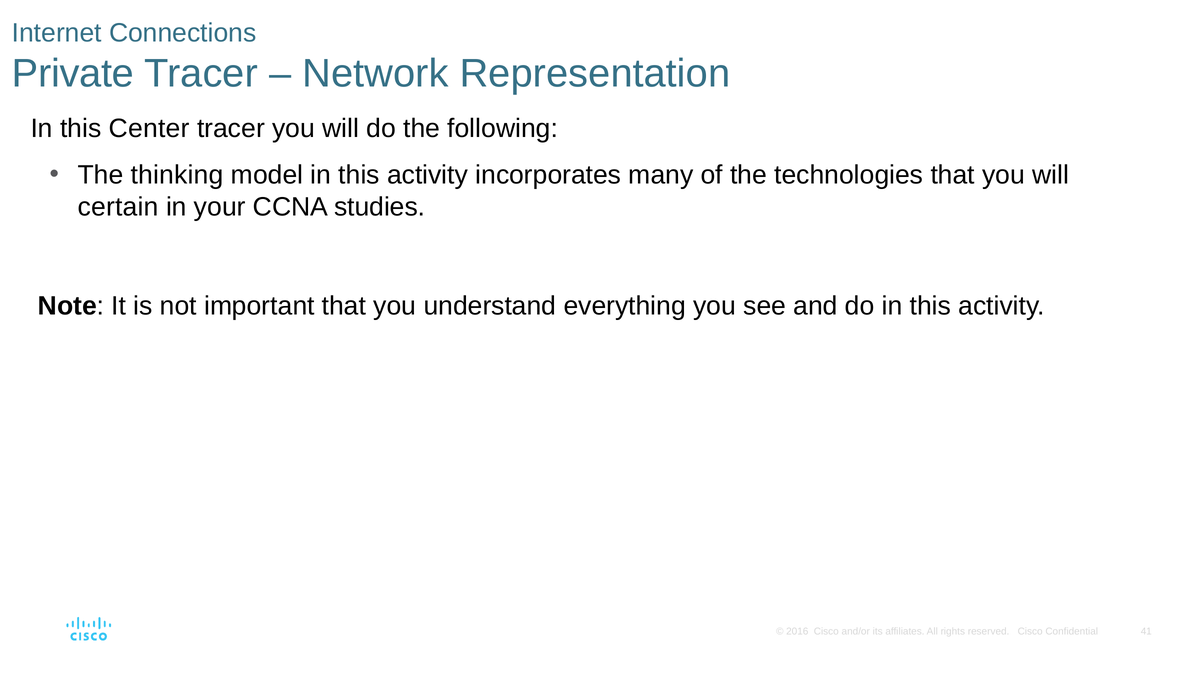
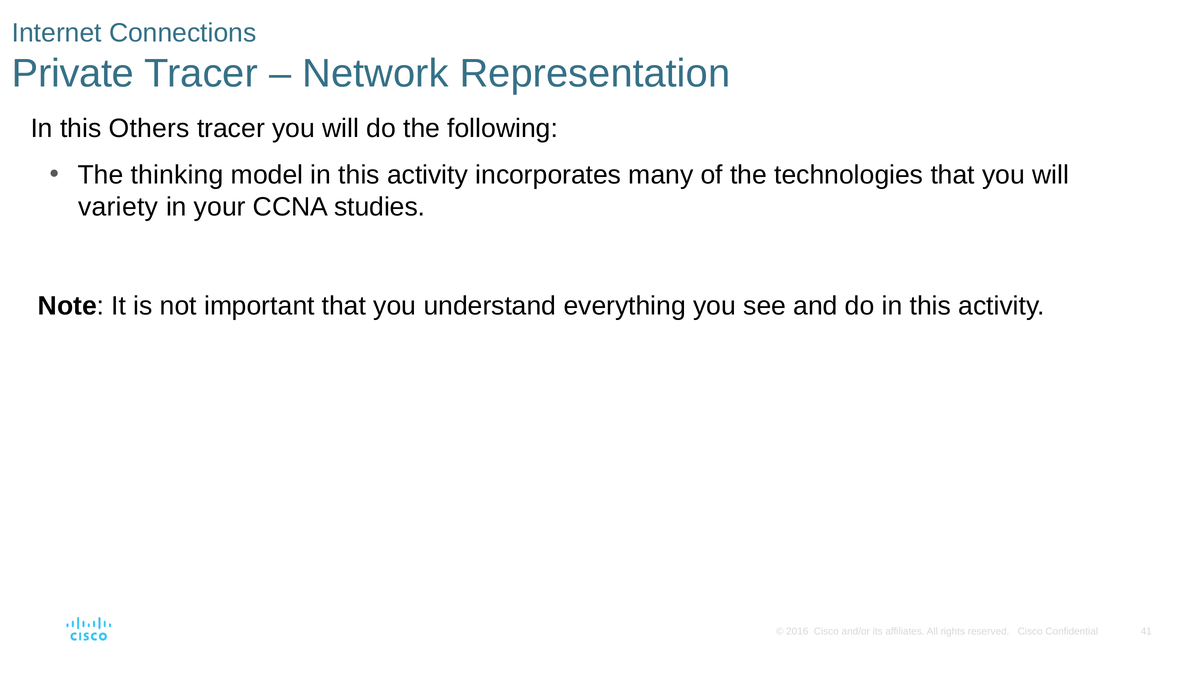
Center: Center -> Others
certain: certain -> variety
